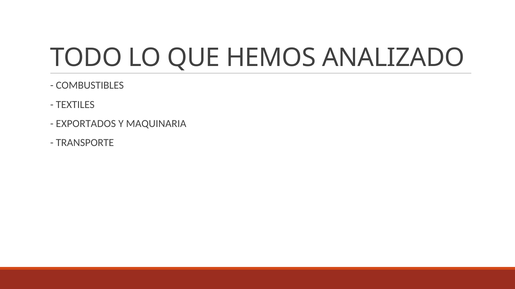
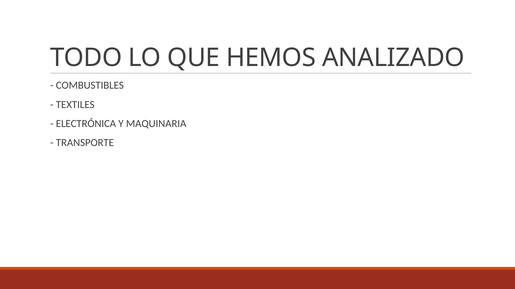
EXPORTADOS: EXPORTADOS -> ELECTRÓNICA
